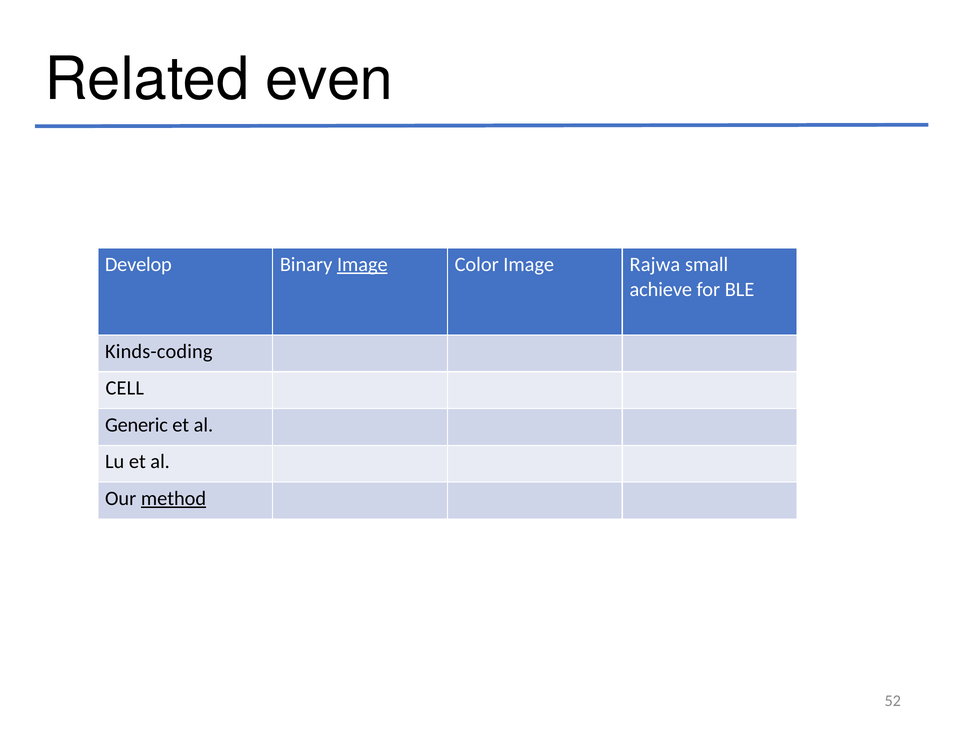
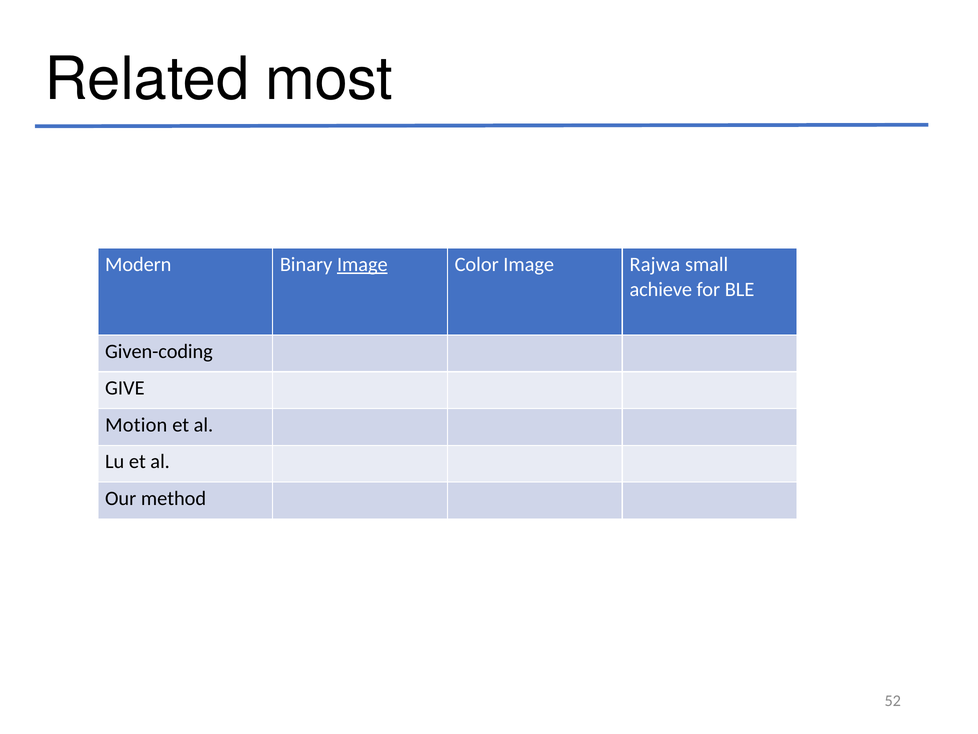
even: even -> most
Develop: Develop -> Modern
Kinds-coding: Kinds-coding -> Given-coding
CELL: CELL -> GIVE
Generic: Generic -> Motion
method underline: present -> none
